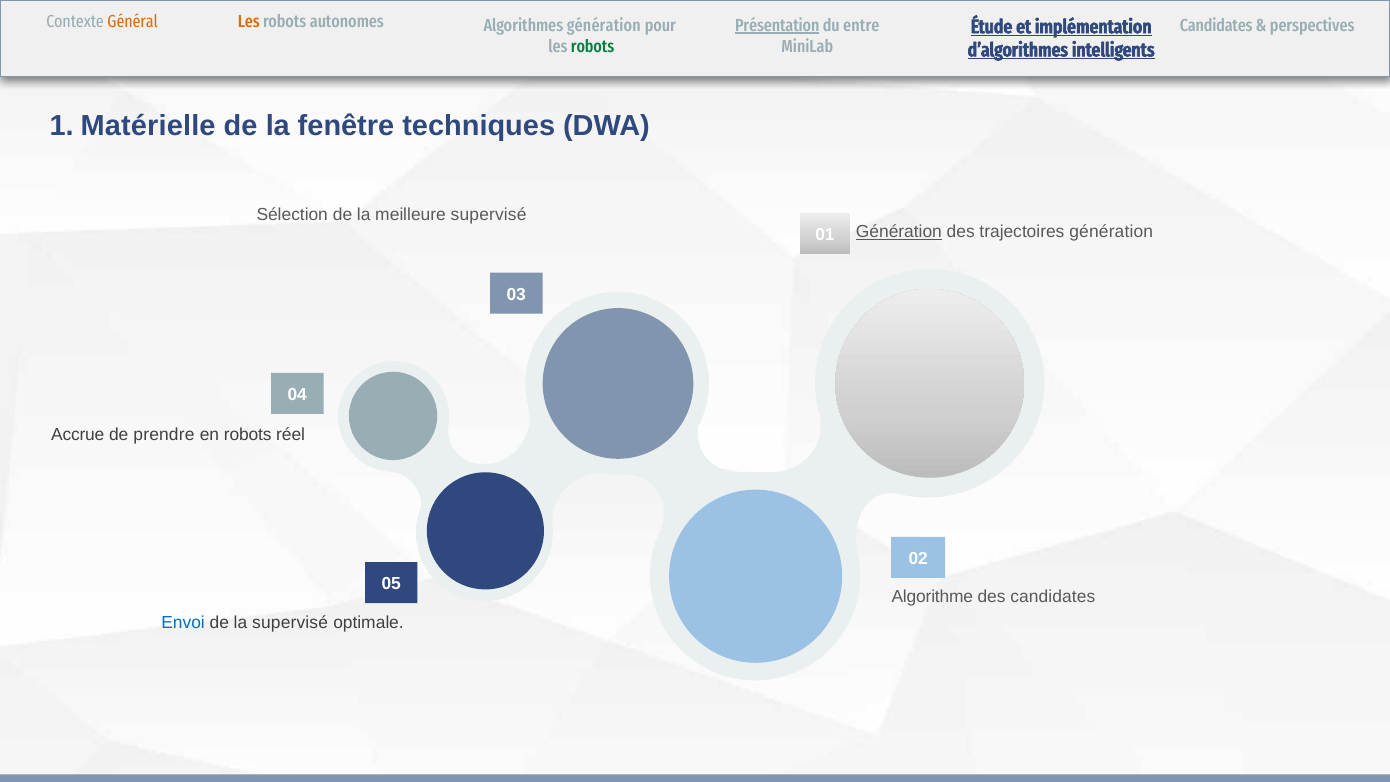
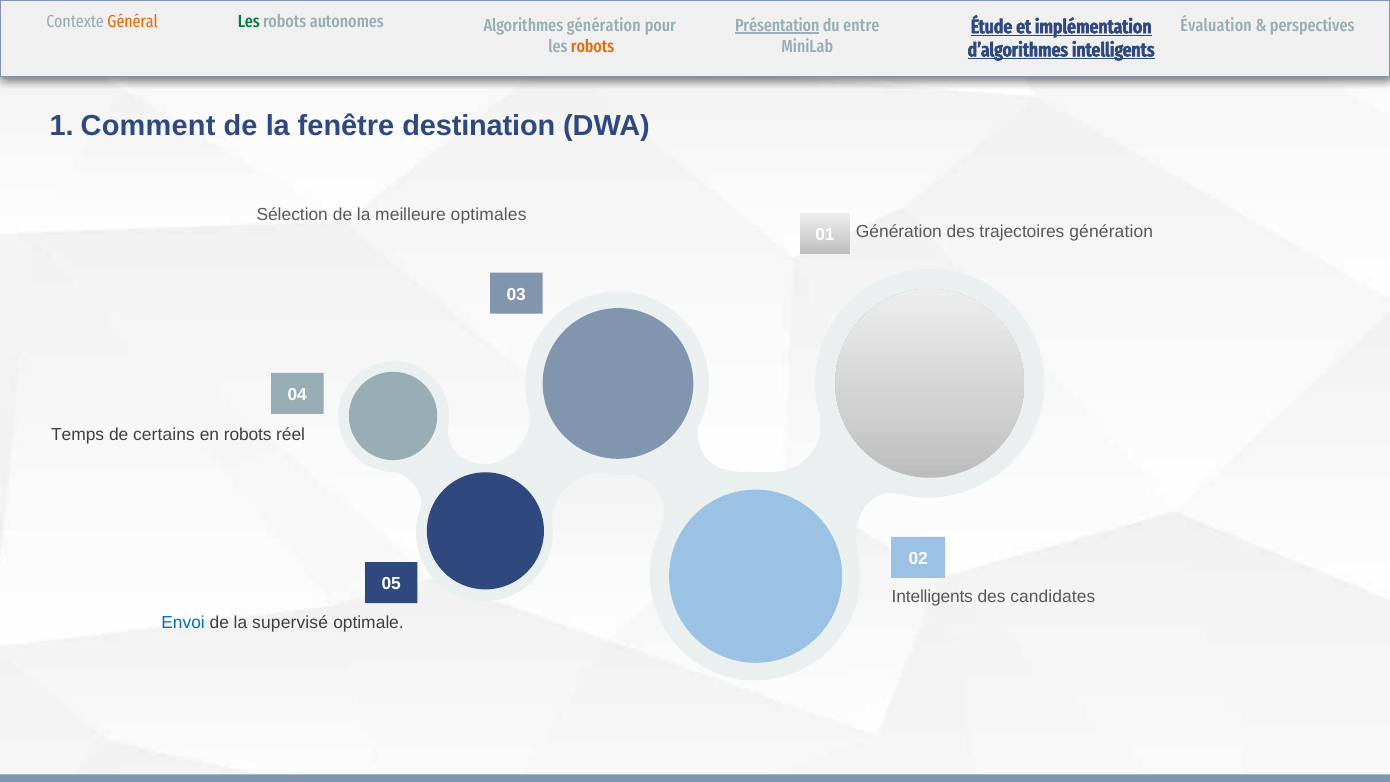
Les at (249, 22) colour: orange -> green
Candidates at (1216, 26): Candidates -> Évaluation
robots at (593, 46) colour: green -> orange
Matérielle: Matérielle -> Comment
techniques: techniques -> destination
meilleure supervisé: supervisé -> optimales
Génération at (899, 232) underline: present -> none
Accrue: Accrue -> Temps
prendre: prendre -> certains
Algorithme at (932, 597): Algorithme -> Intelligents
